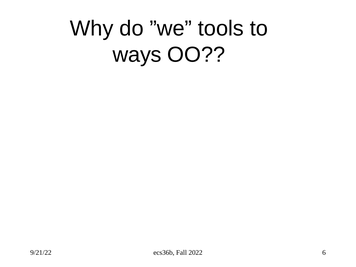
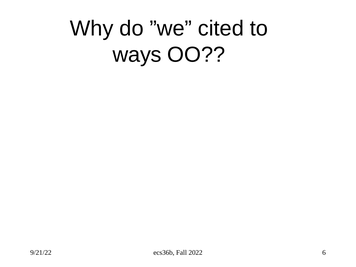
tools: tools -> cited
